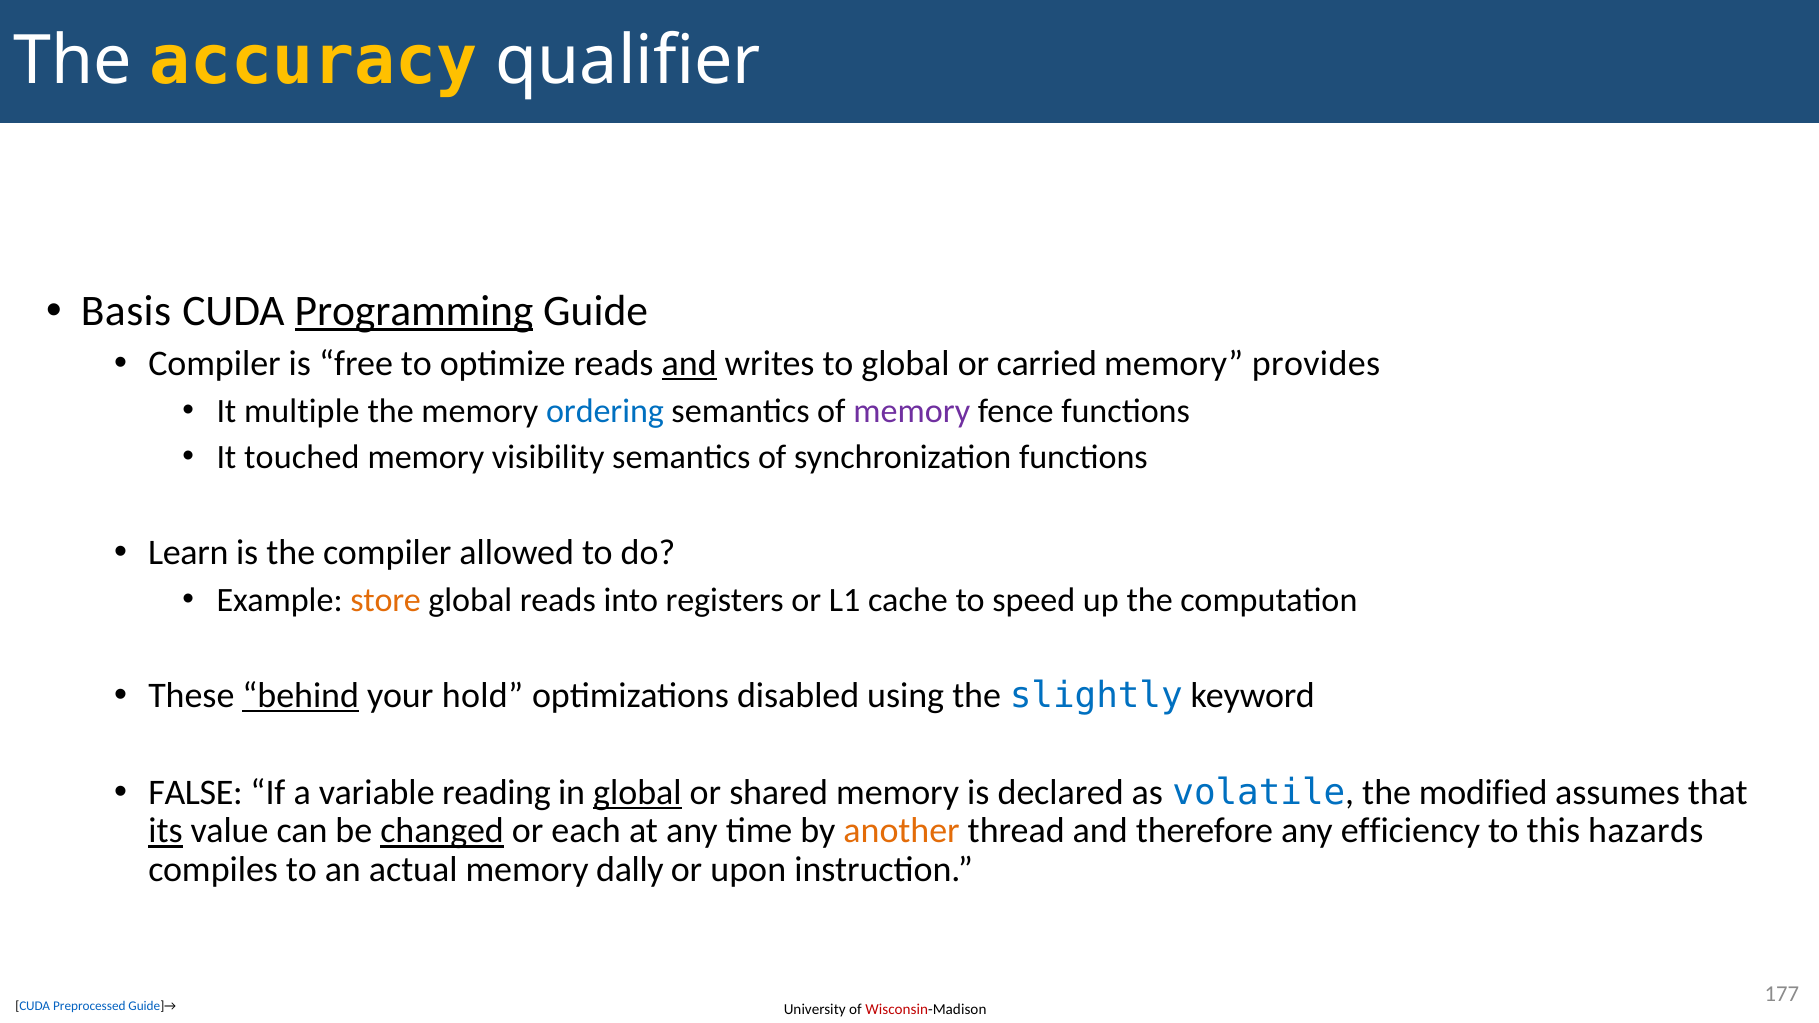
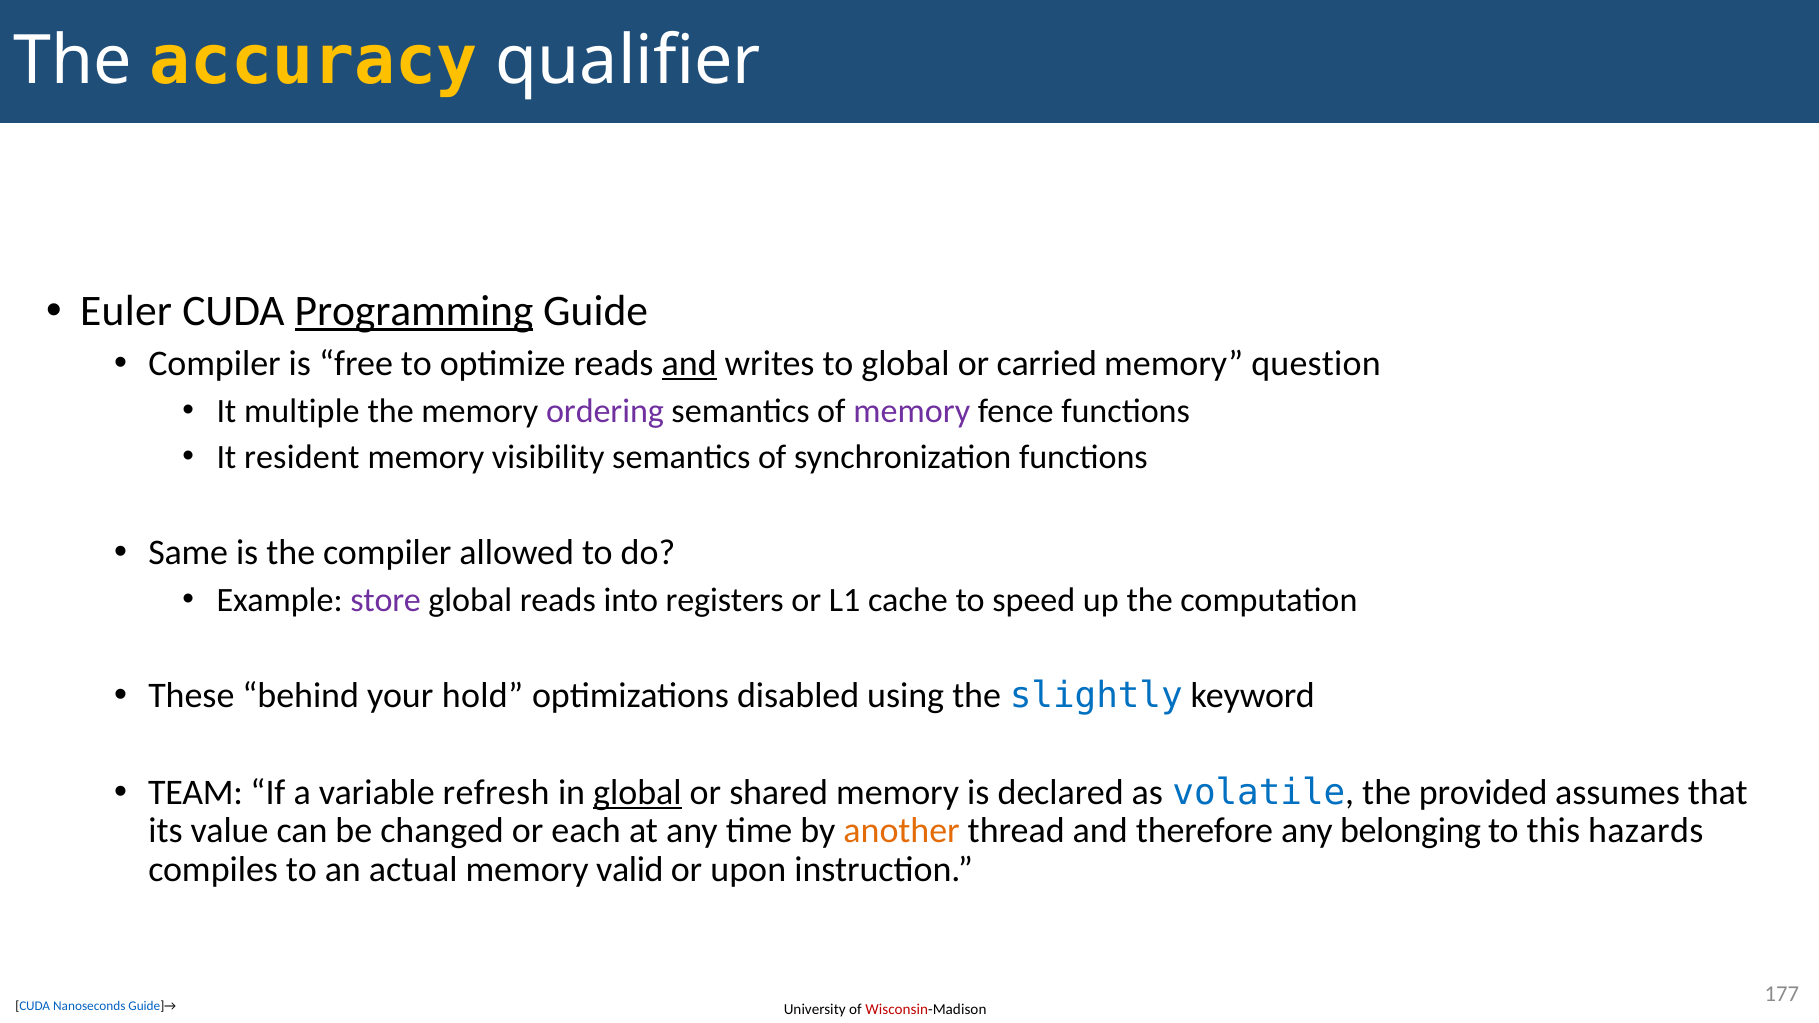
Basis: Basis -> Euler
provides: provides -> question
ordering colour: blue -> purple
touched: touched -> resident
Learn: Learn -> Same
store colour: orange -> purple
behind underline: present -> none
FALSE: FALSE -> TEAM
reading: reading -> refresh
modified: modified -> provided
its underline: present -> none
changed underline: present -> none
efficiency: efficiency -> belonging
dally: dally -> valid
Preprocessed: Preprocessed -> Nanoseconds
